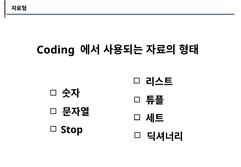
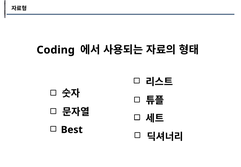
Stop: Stop -> Best
